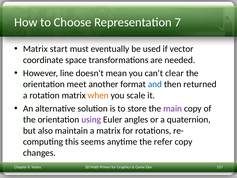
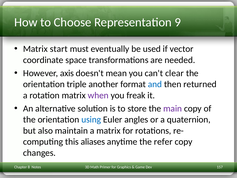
7: 7 -> 9
line: line -> axis
meet: meet -> triple
when colour: orange -> purple
scale: scale -> freak
using colour: purple -> blue
seems: seems -> aliases
